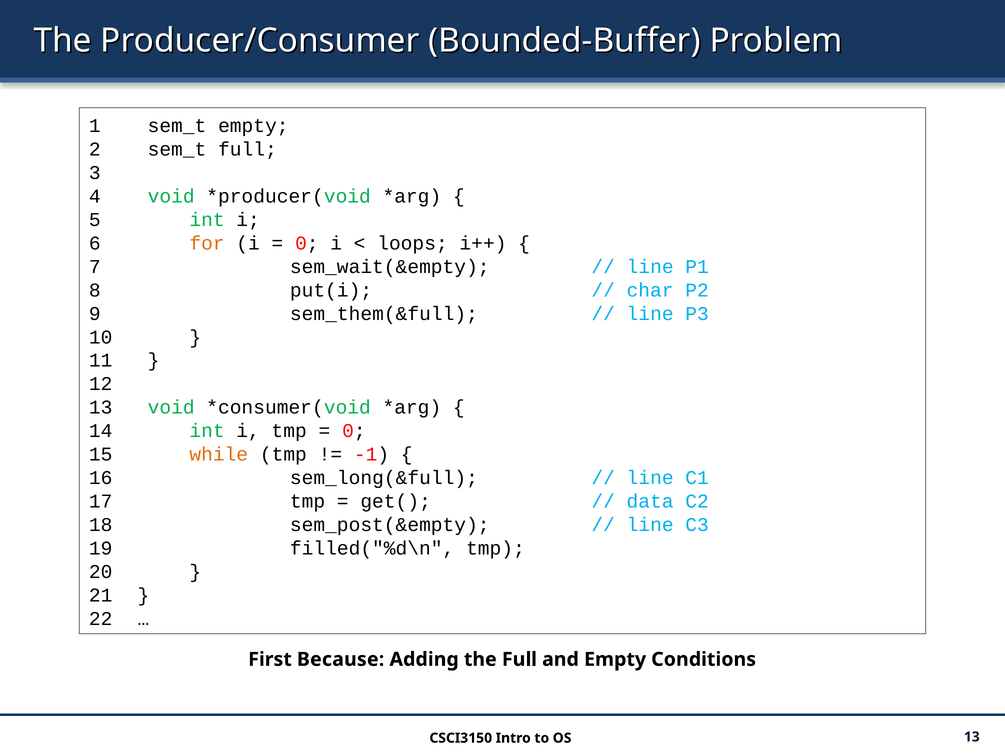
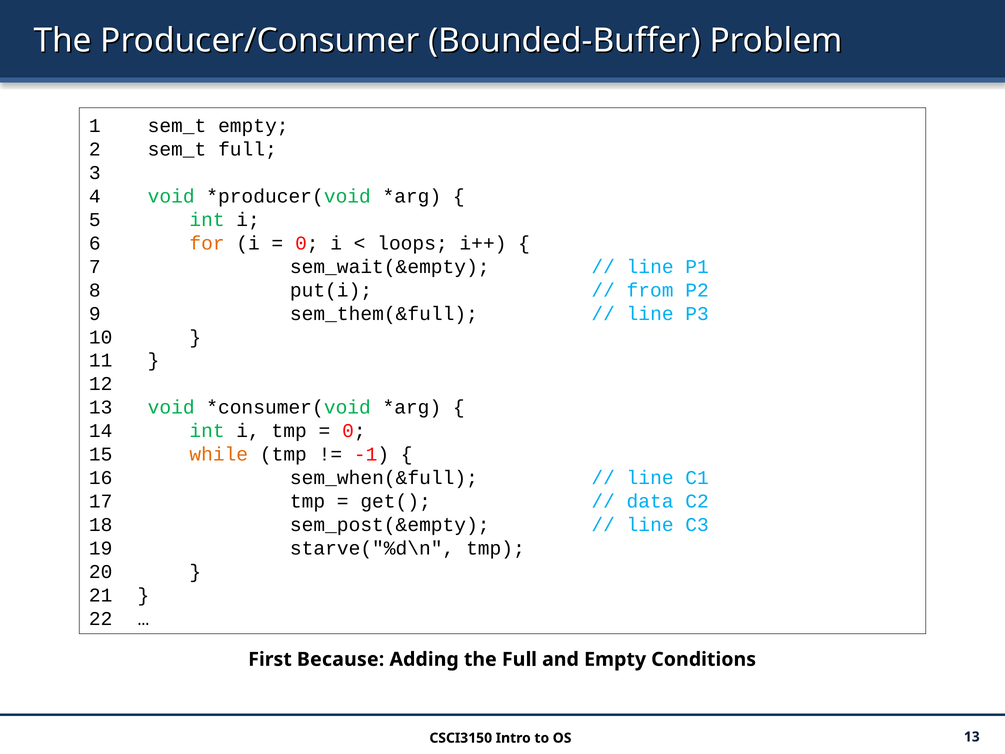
char: char -> from
sem_long(&full: sem_long(&full -> sem_when(&full
filled("%d\n: filled("%d\n -> starve("%d\n
